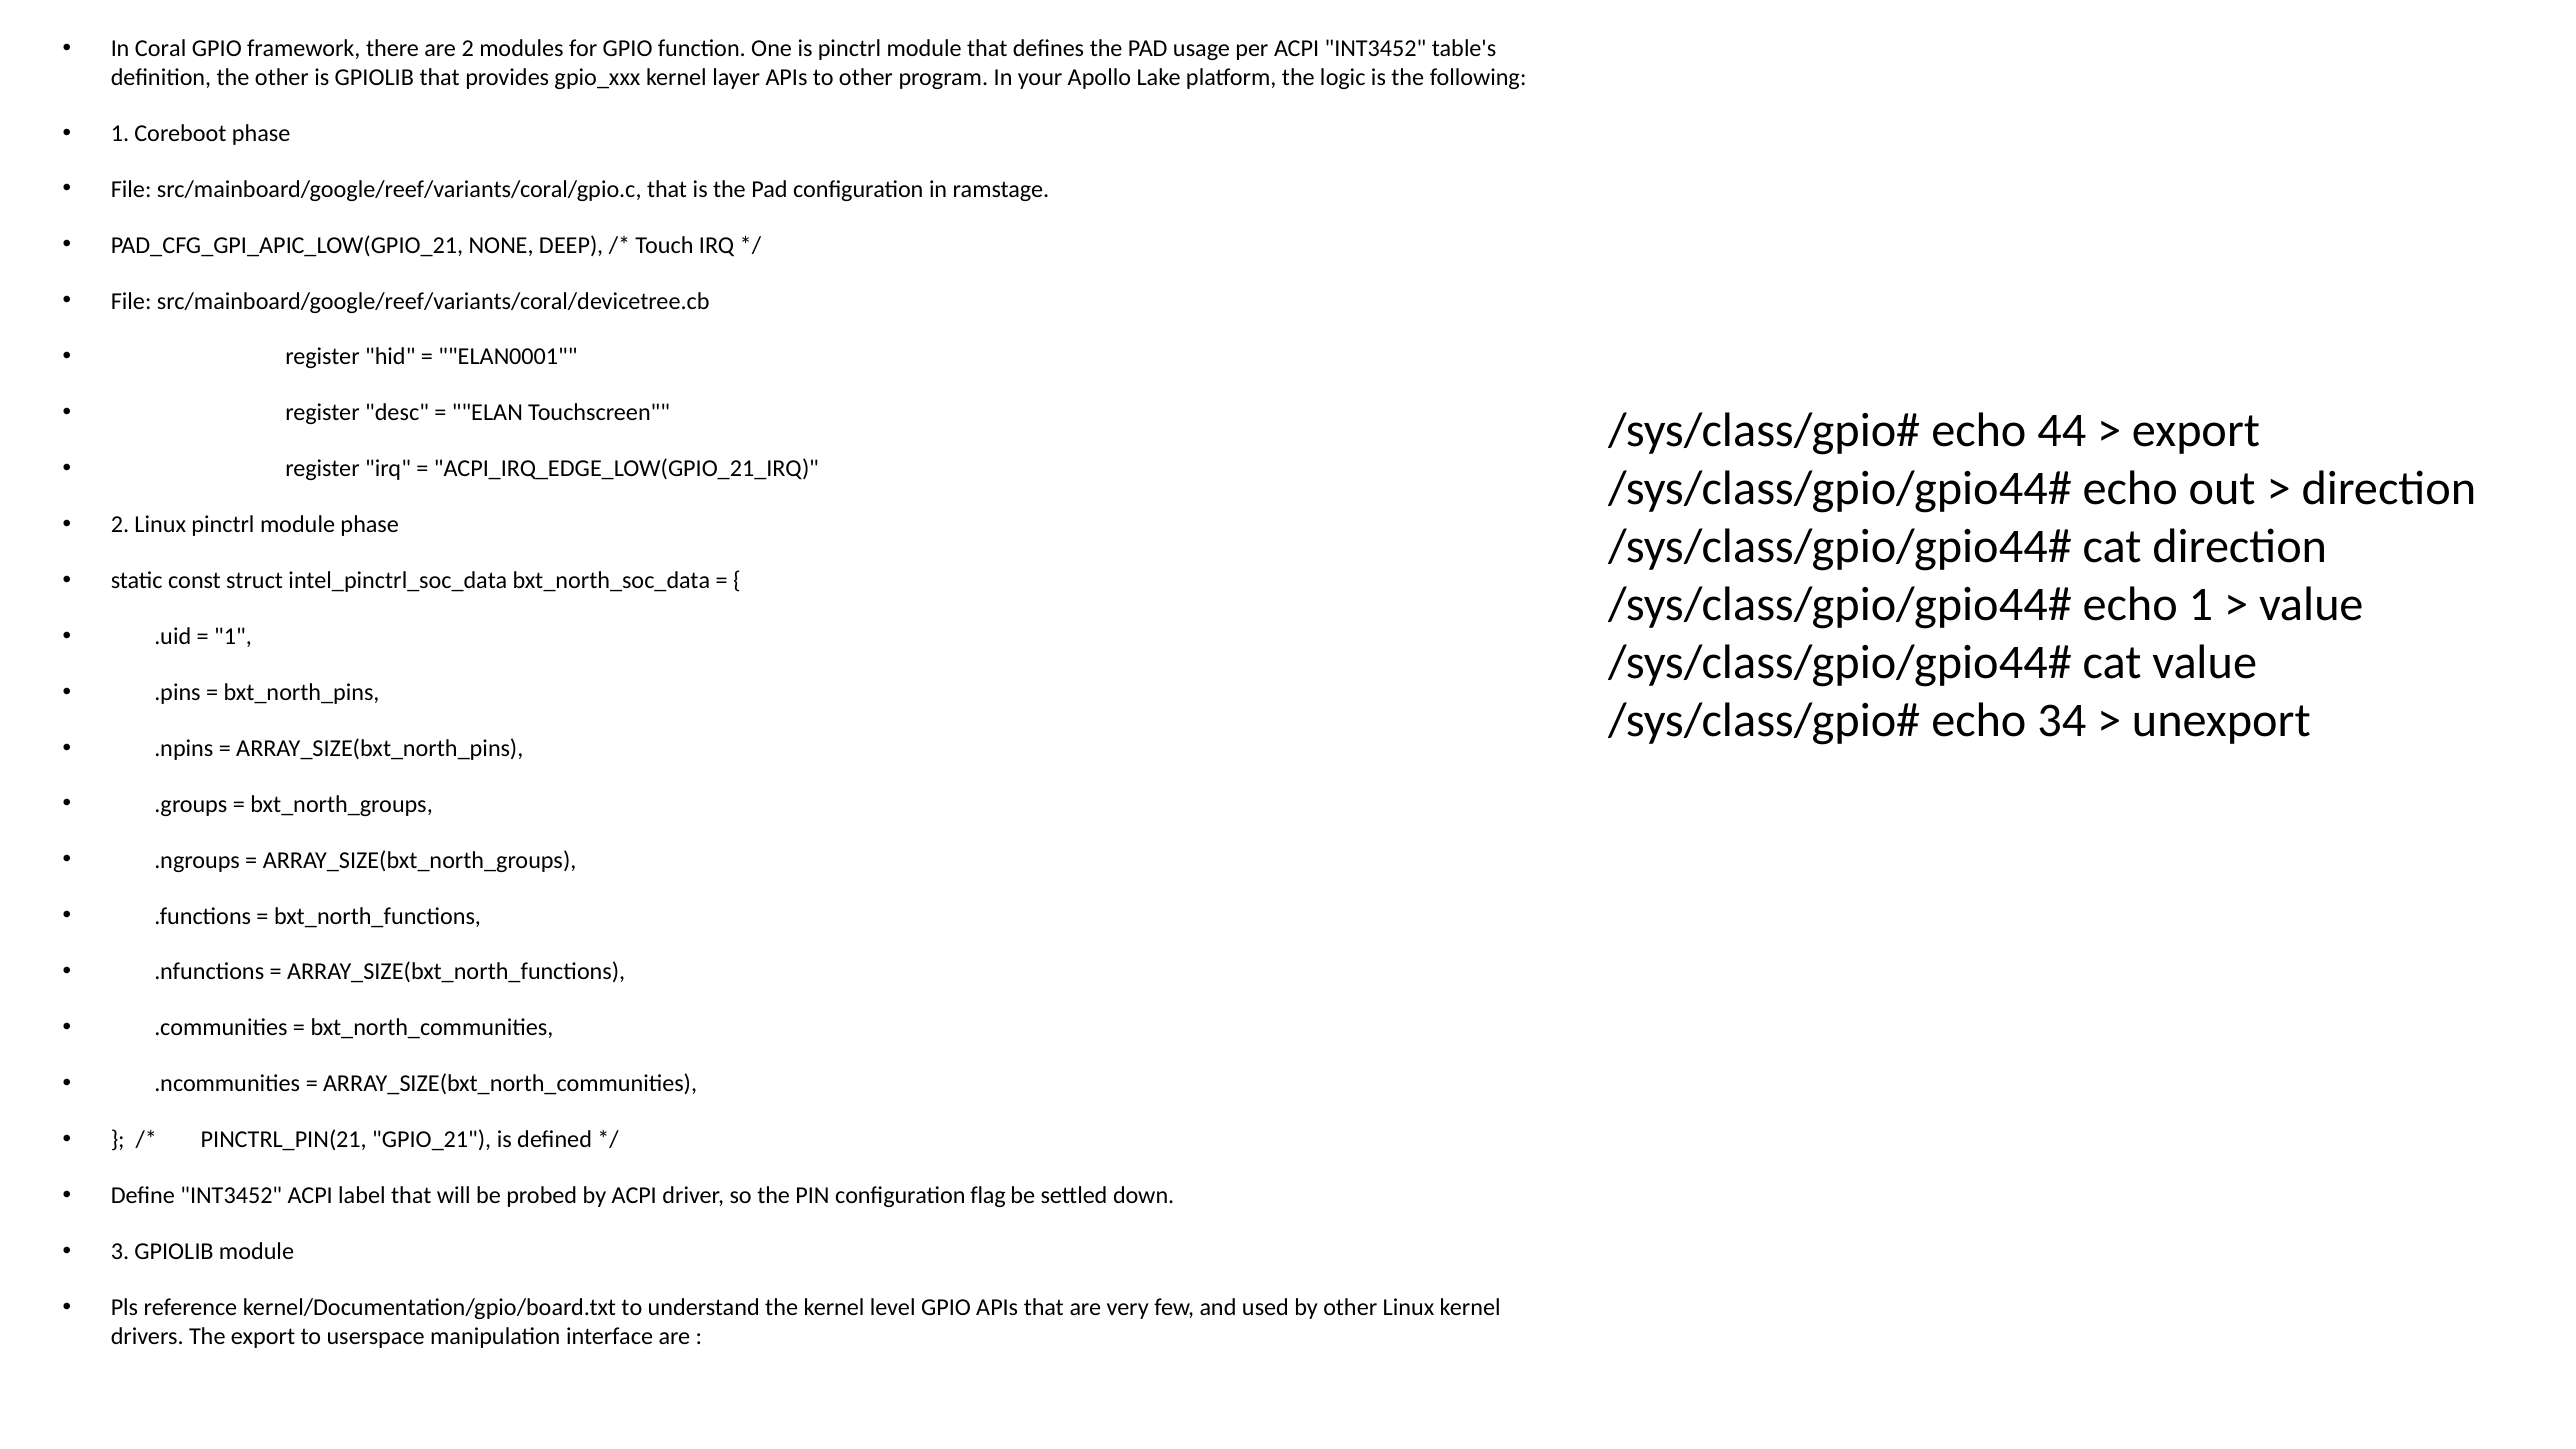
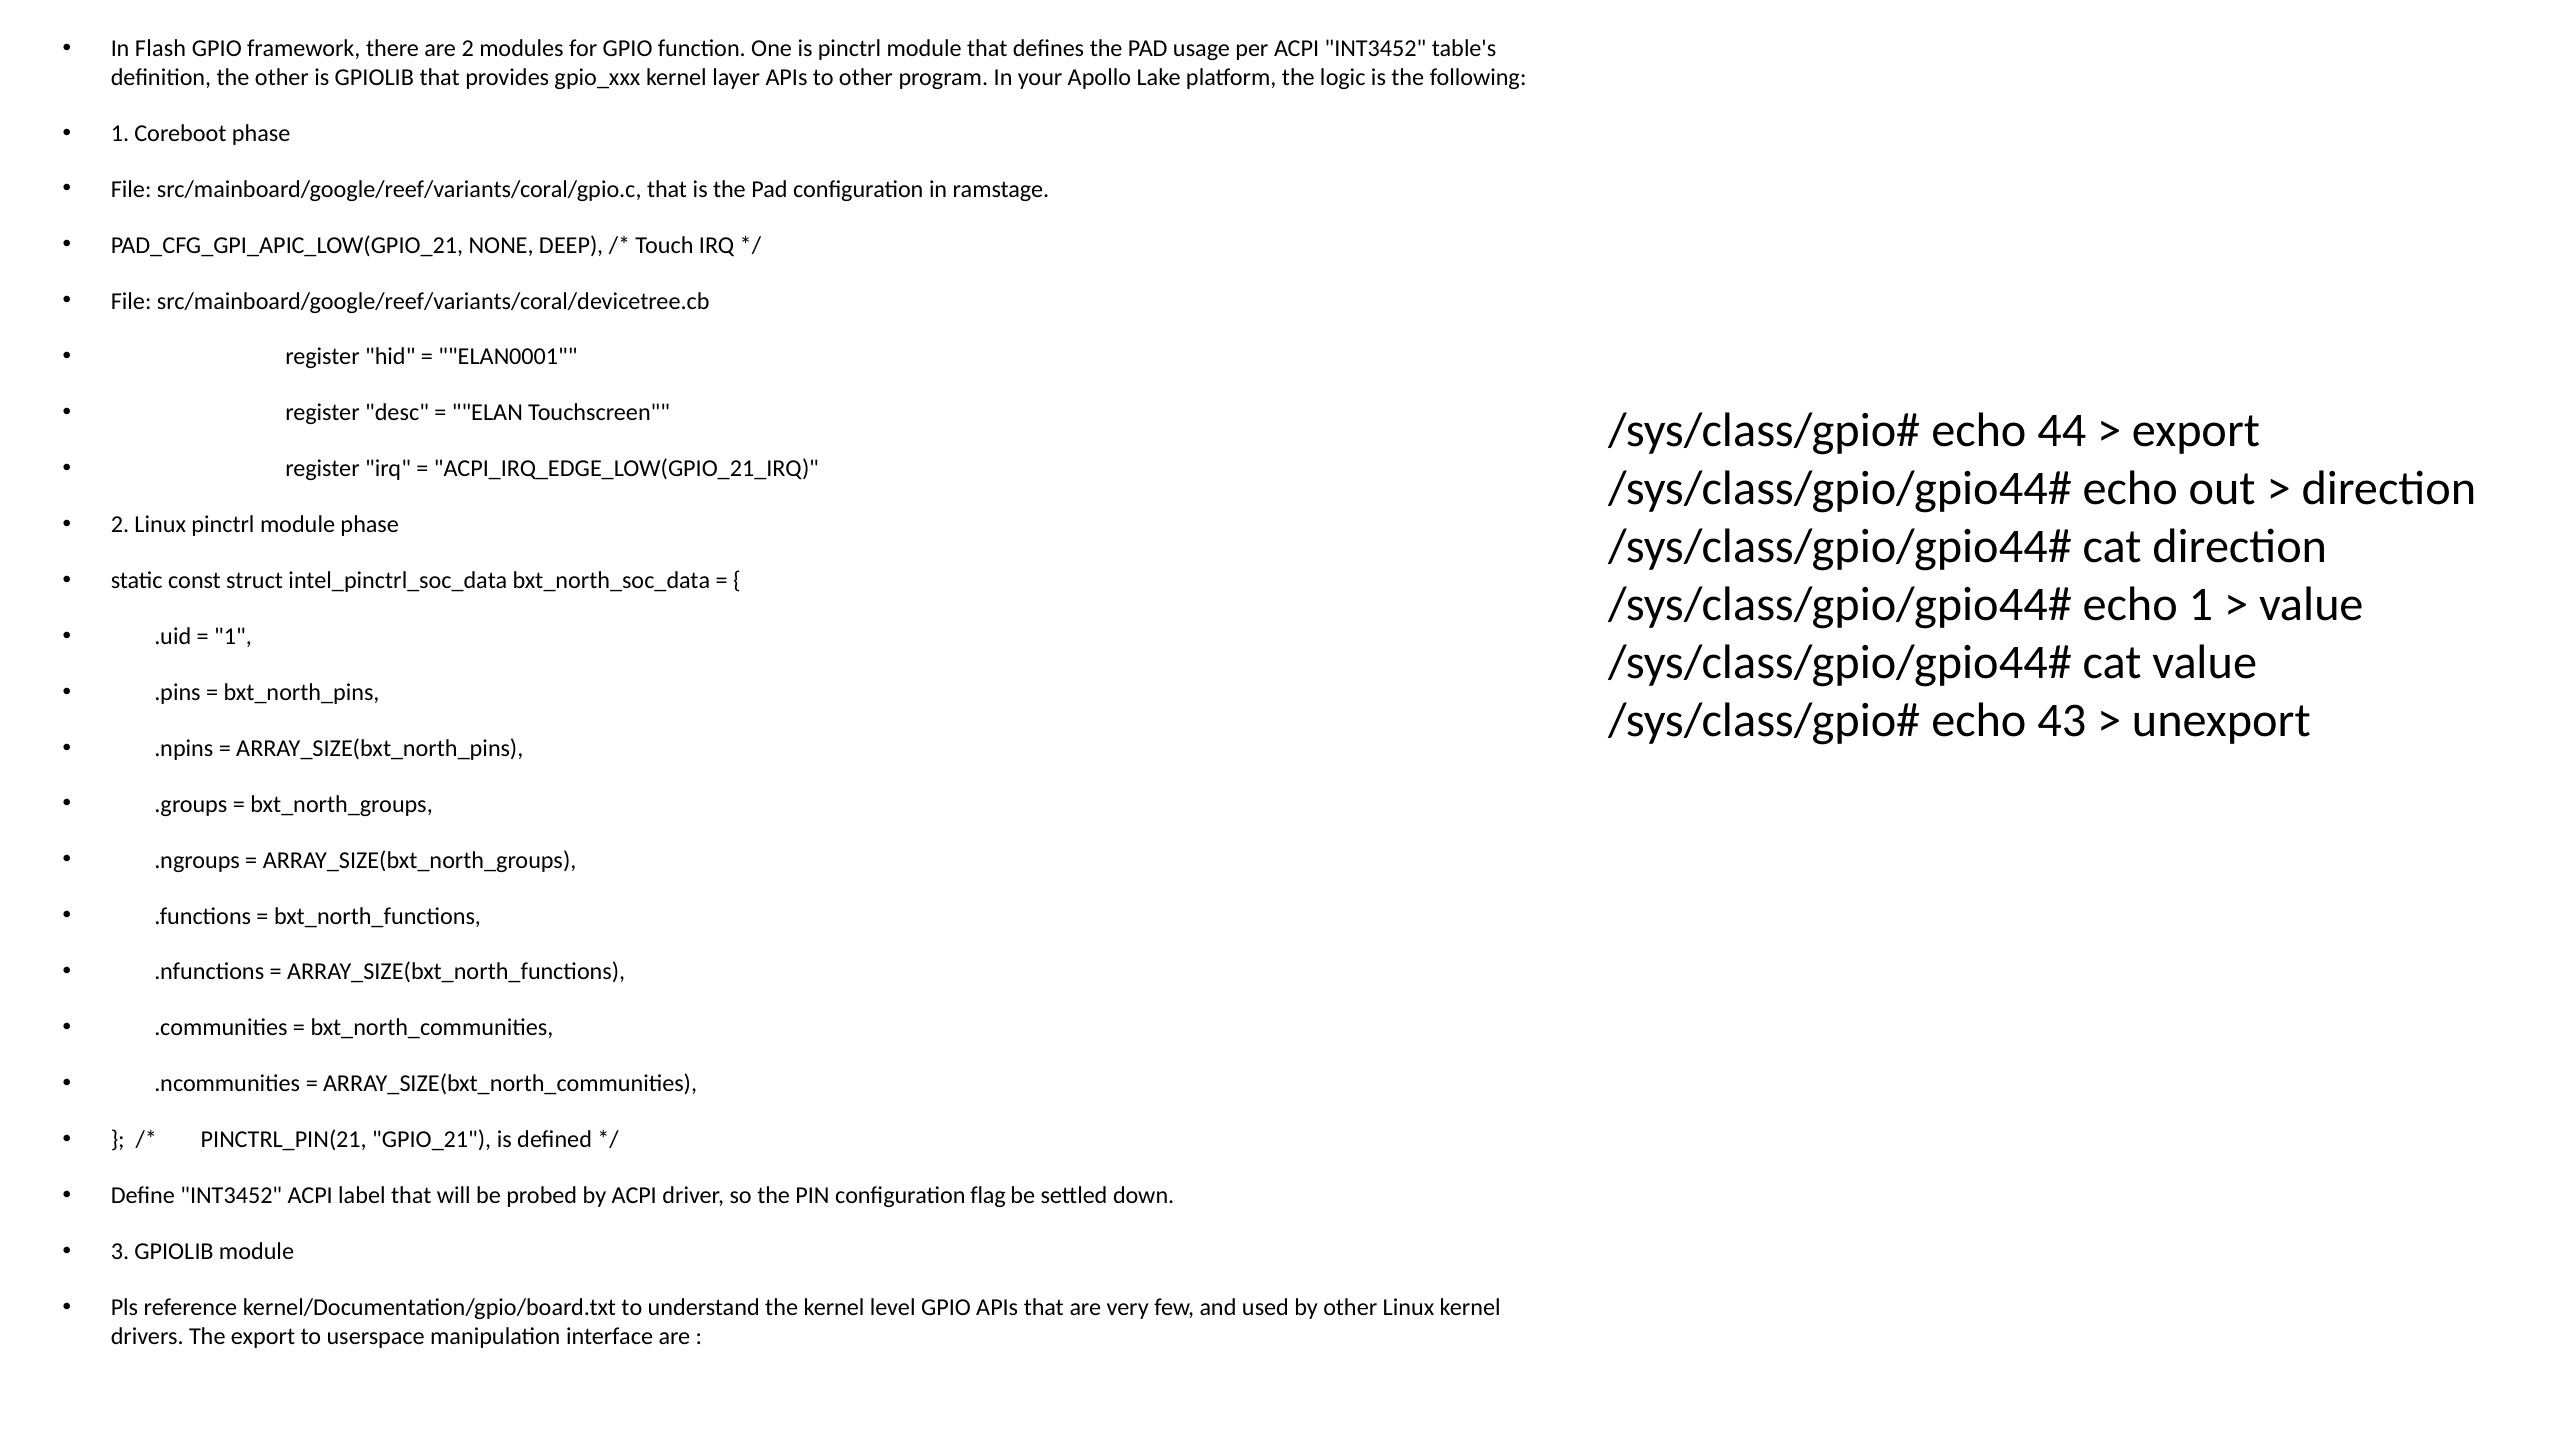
Coral: Coral -> Flash
34: 34 -> 43
